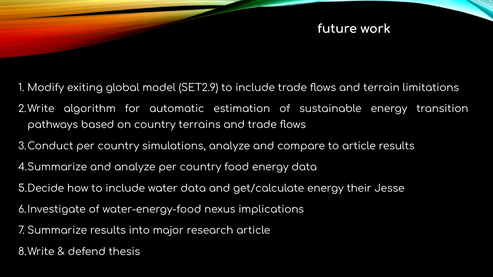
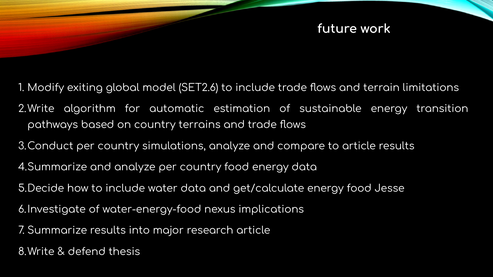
SET2.9: SET2.9 -> SET2.6
energy their: their -> food
